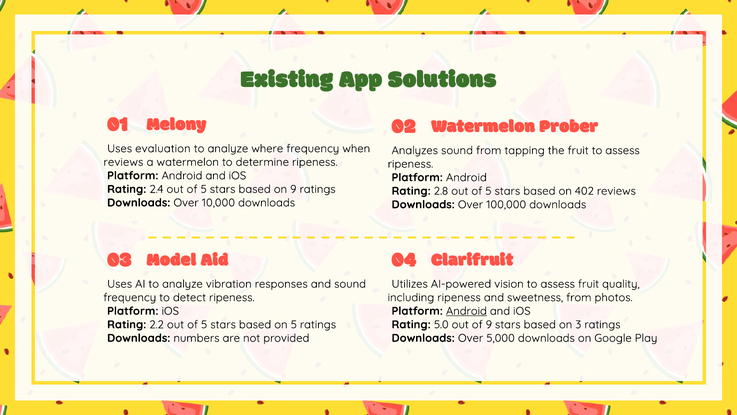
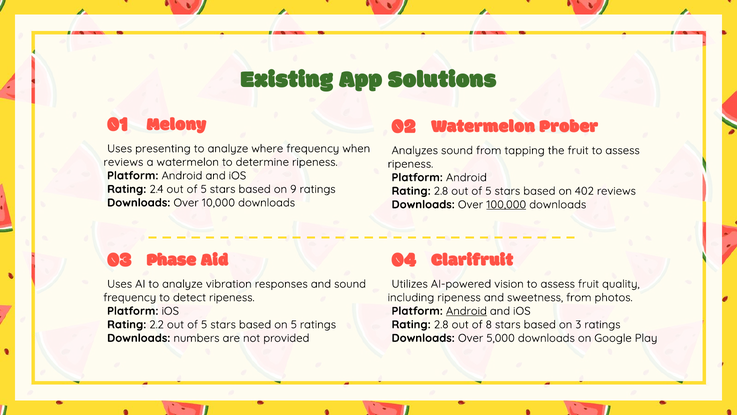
evaluation: evaluation -> presenting
100,000 underline: none -> present
Model: Model -> Phase
5.0 at (441, 324): 5.0 -> 2.8
of 9: 9 -> 8
